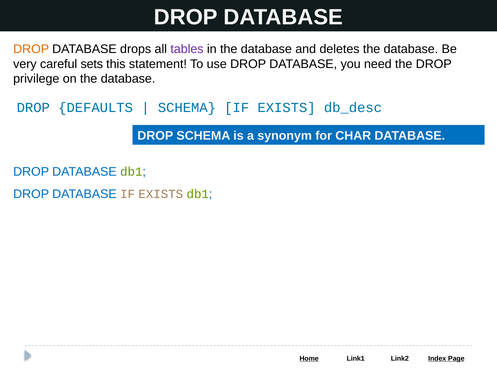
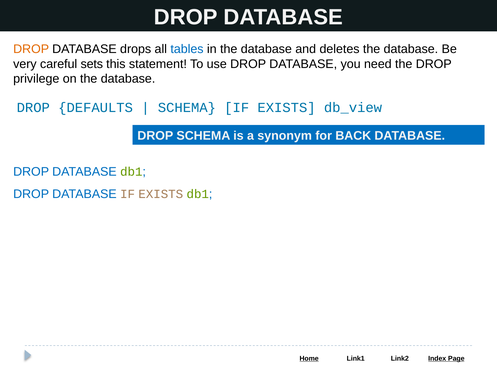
tables colour: purple -> blue
db_desc: db_desc -> db_view
CHAR: CHAR -> BACK
